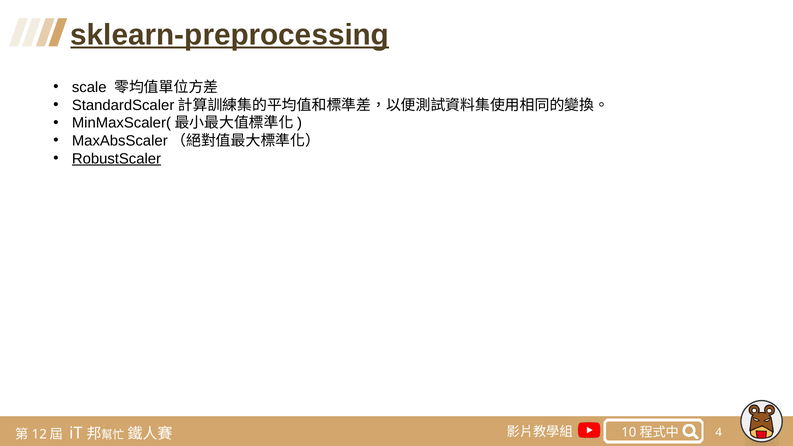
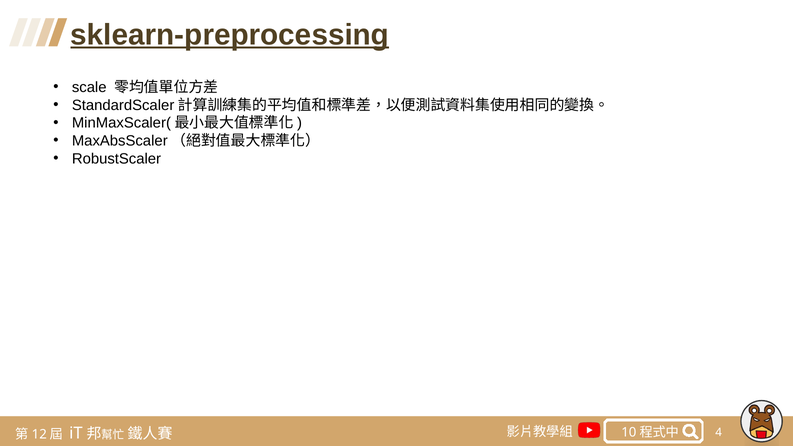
RobustScaler underline: present -> none
